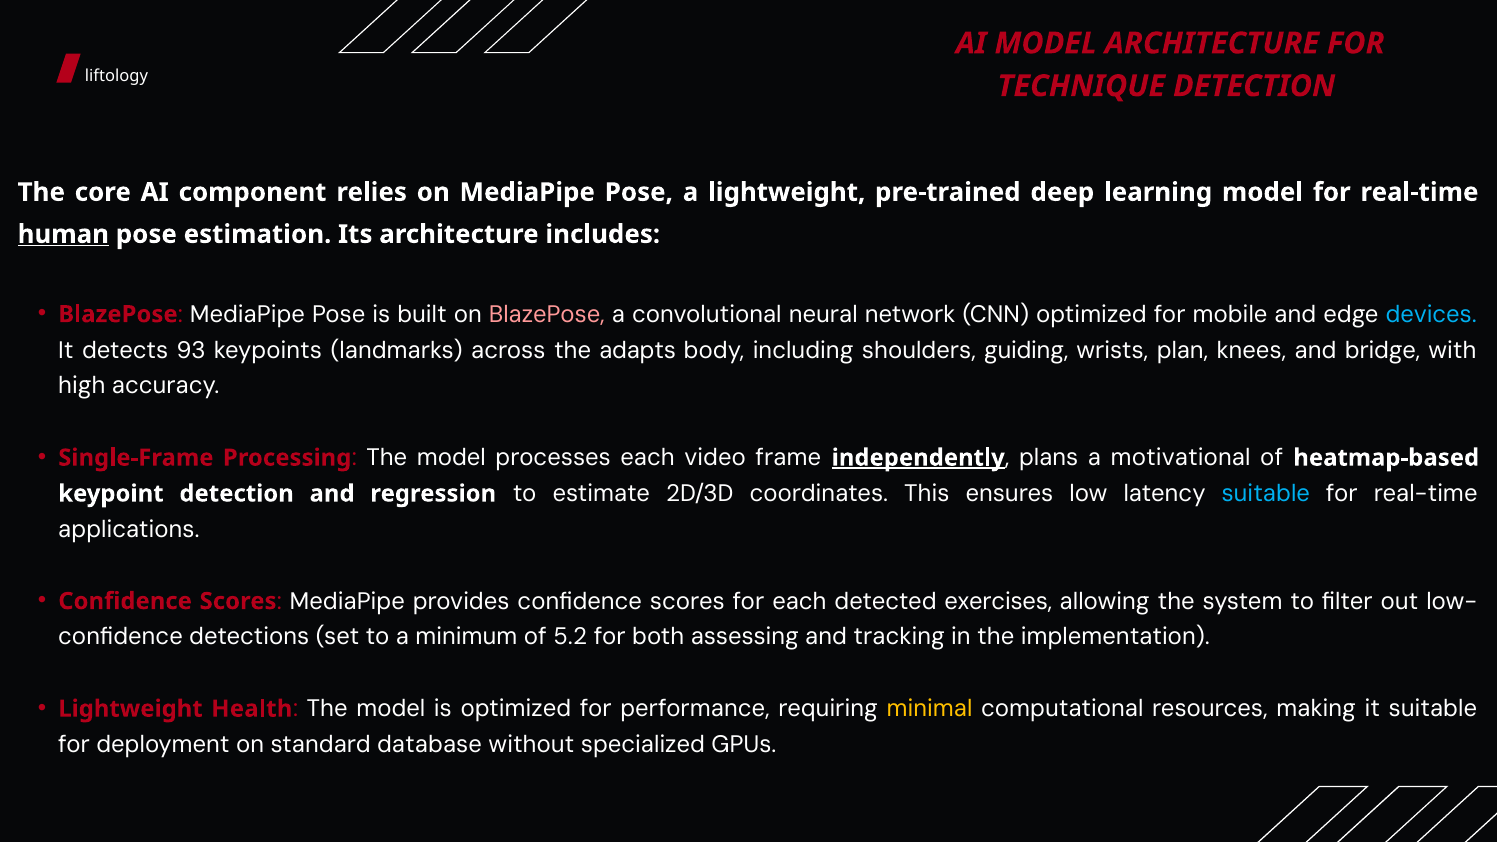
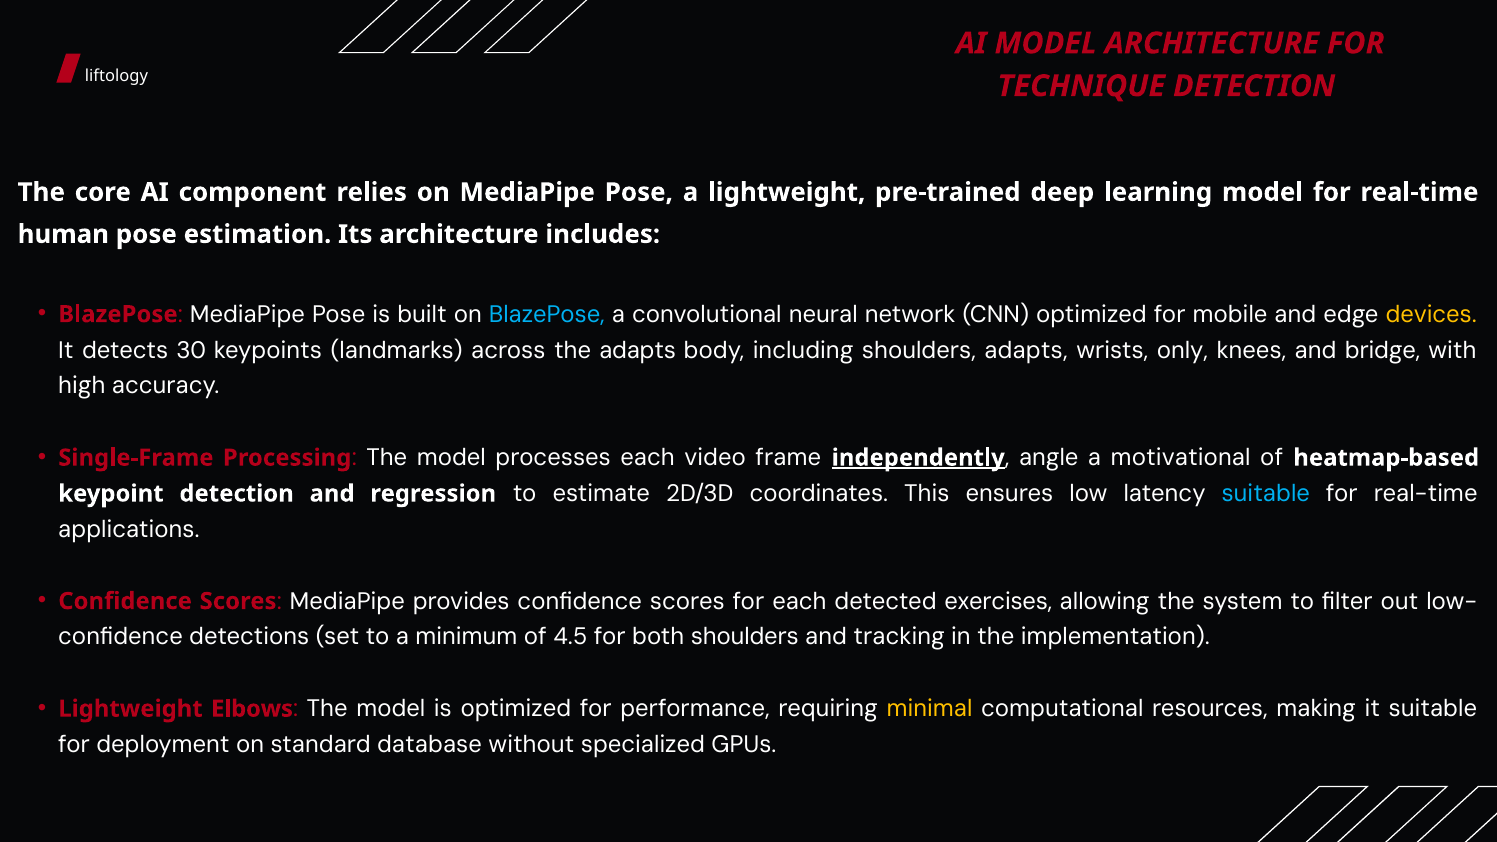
human underline: present -> none
BlazePose at (547, 314) colour: pink -> light blue
devices colour: light blue -> yellow
93: 93 -> 30
shoulders guiding: guiding -> adapts
plan: plan -> only
plans: plans -> angle
5.2: 5.2 -> 4.5
both assessing: assessing -> shoulders
Health: Health -> Elbows
